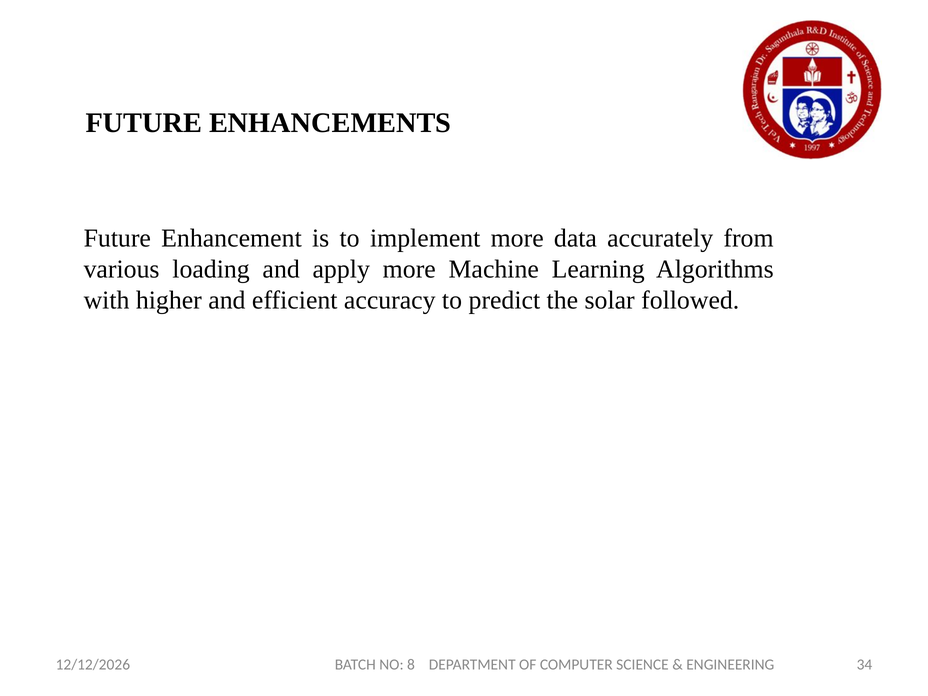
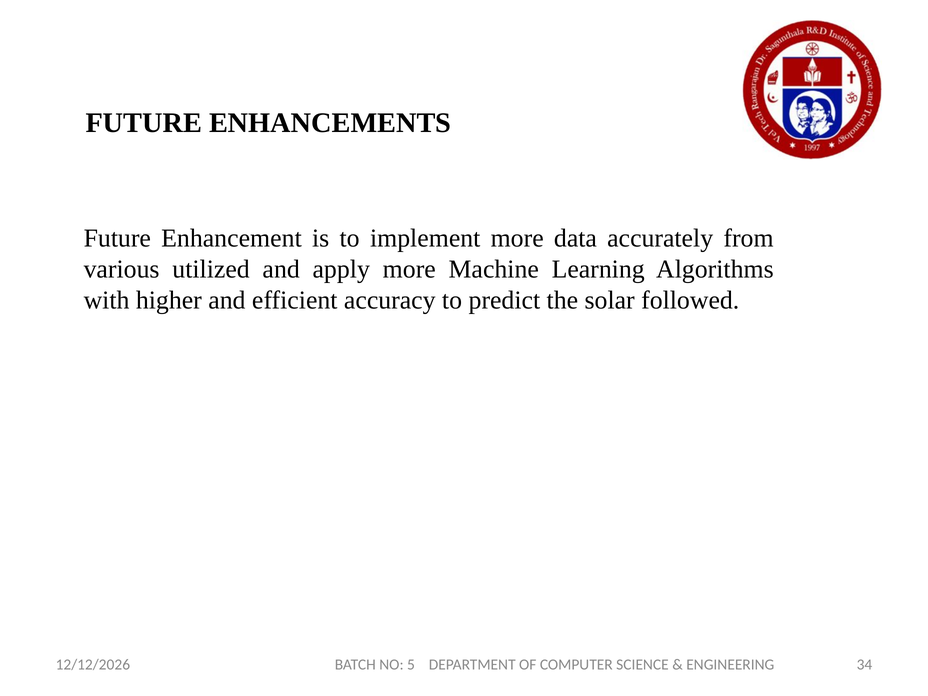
loading: loading -> utilized
8: 8 -> 5
